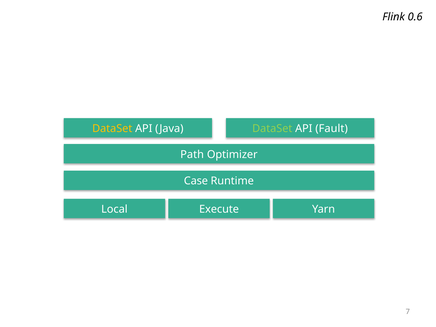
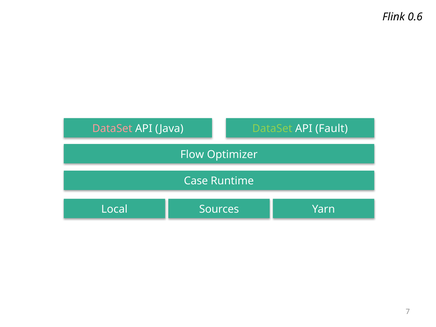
DataSet at (112, 129) colour: yellow -> pink
Path: Path -> Flow
Execute: Execute -> Sources
